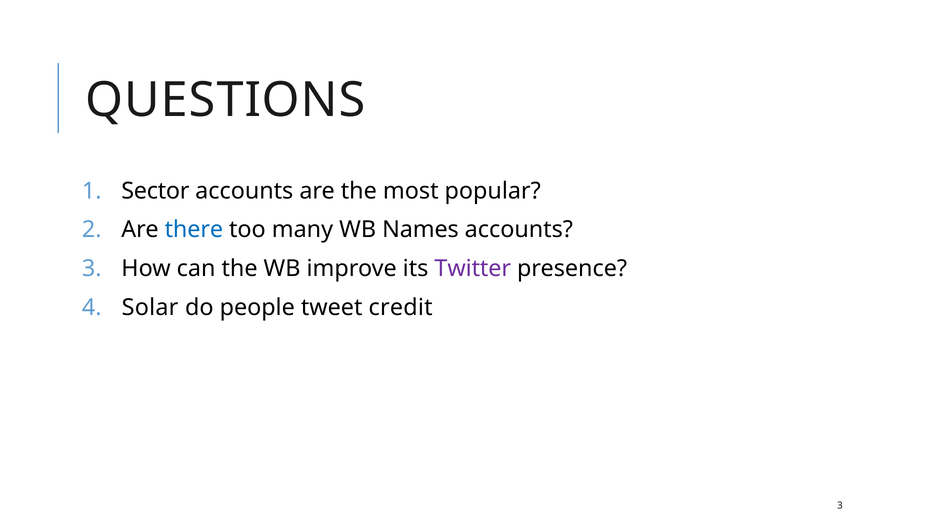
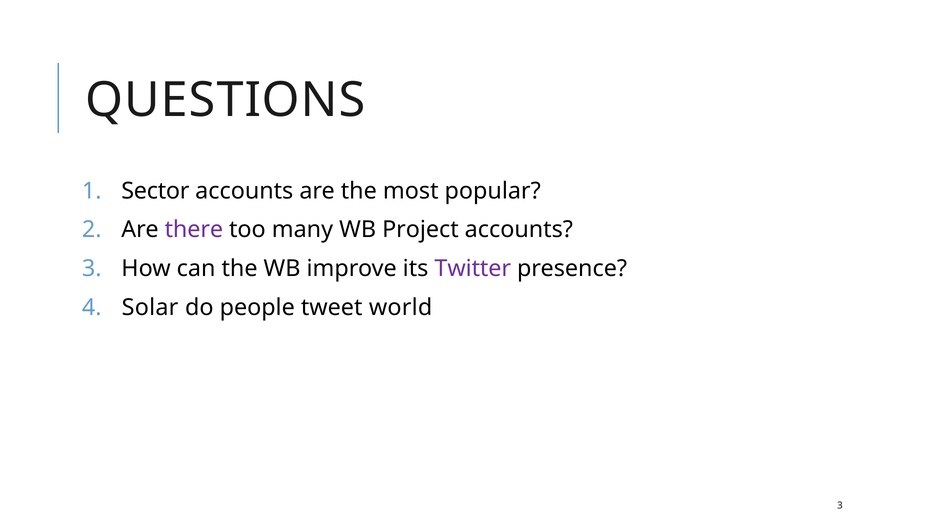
there colour: blue -> purple
Names: Names -> Project
credit: credit -> world
